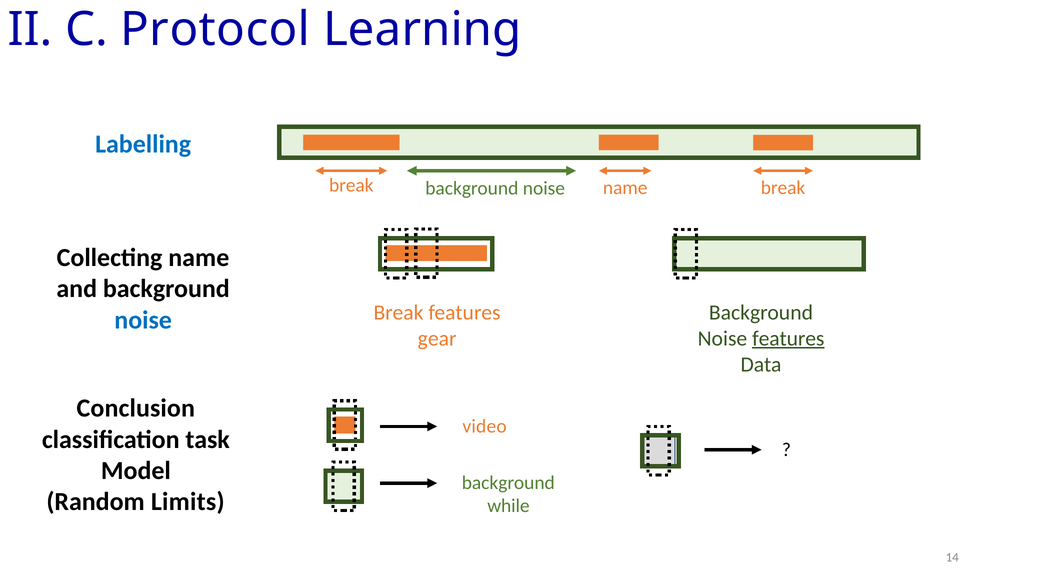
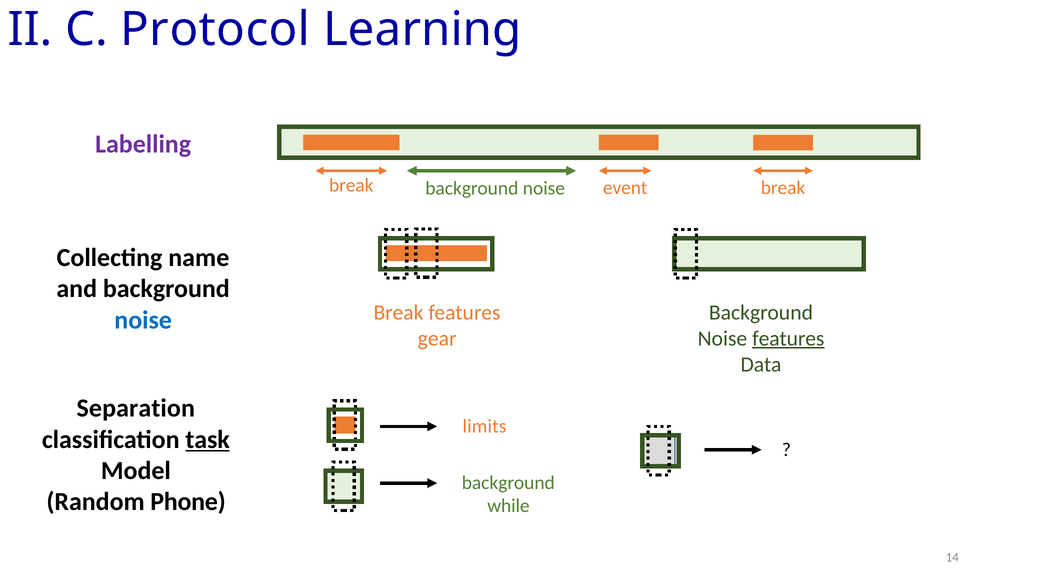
Labelling colour: blue -> purple
break name: name -> event
Conclusion: Conclusion -> Separation
video: video -> limits
task underline: none -> present
Limits: Limits -> Phone
